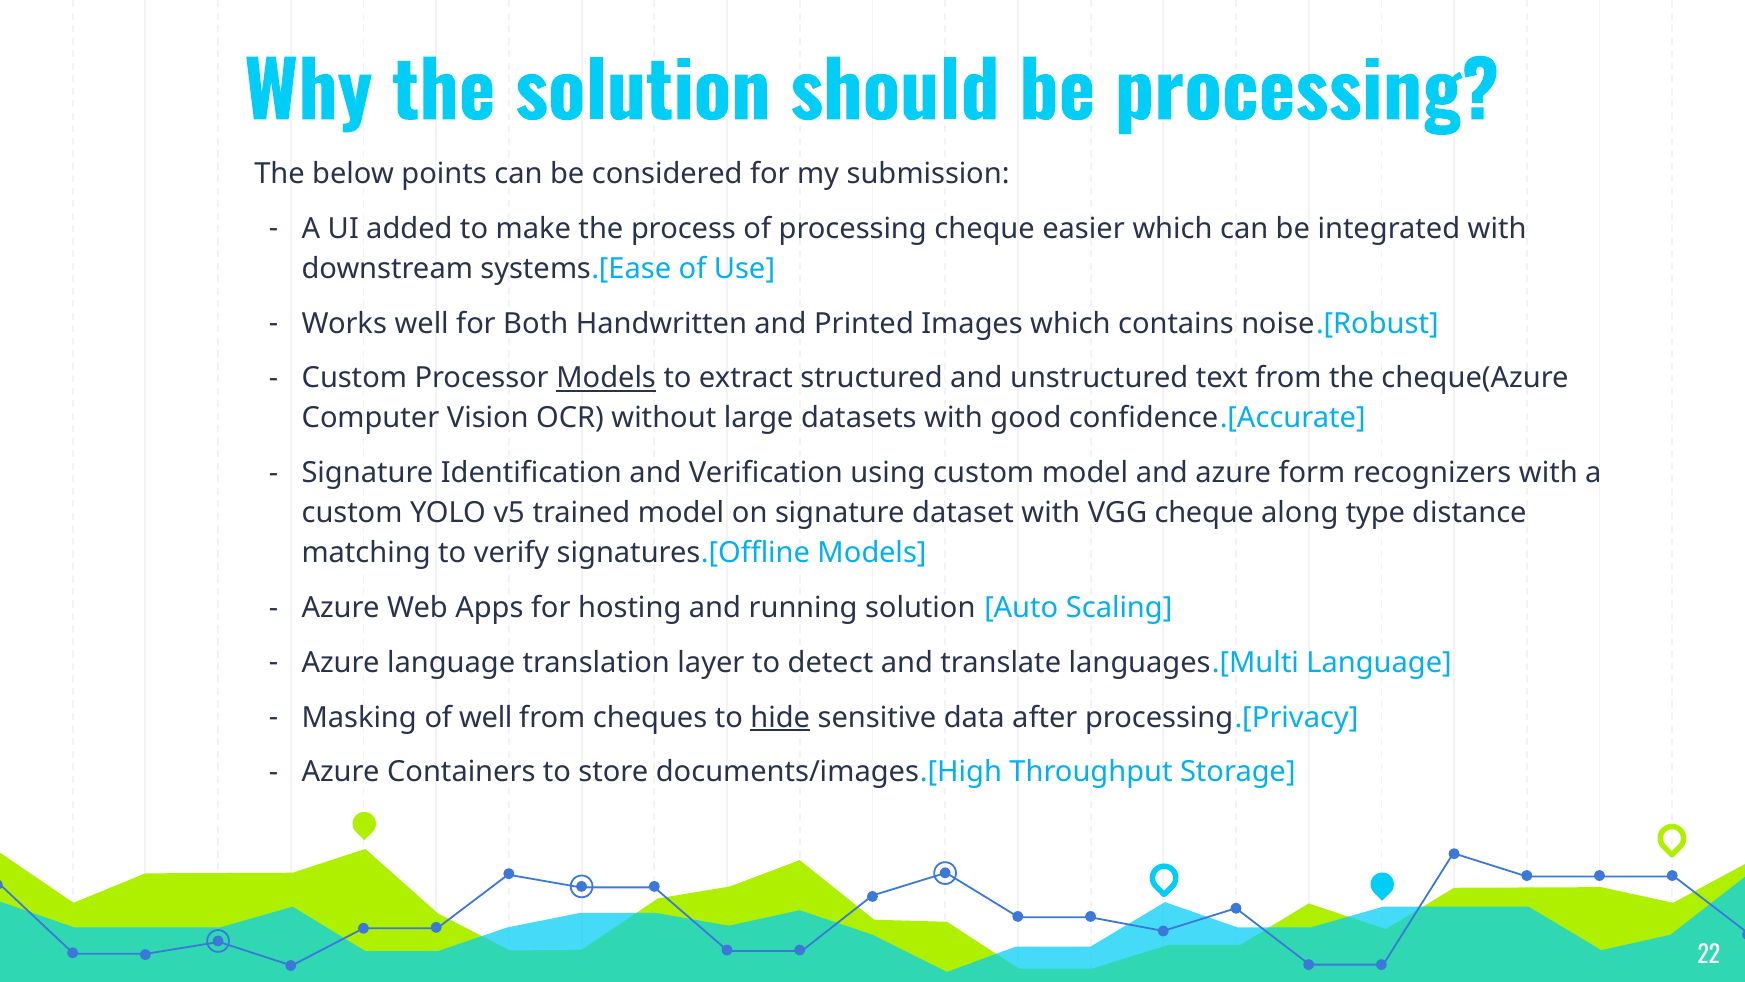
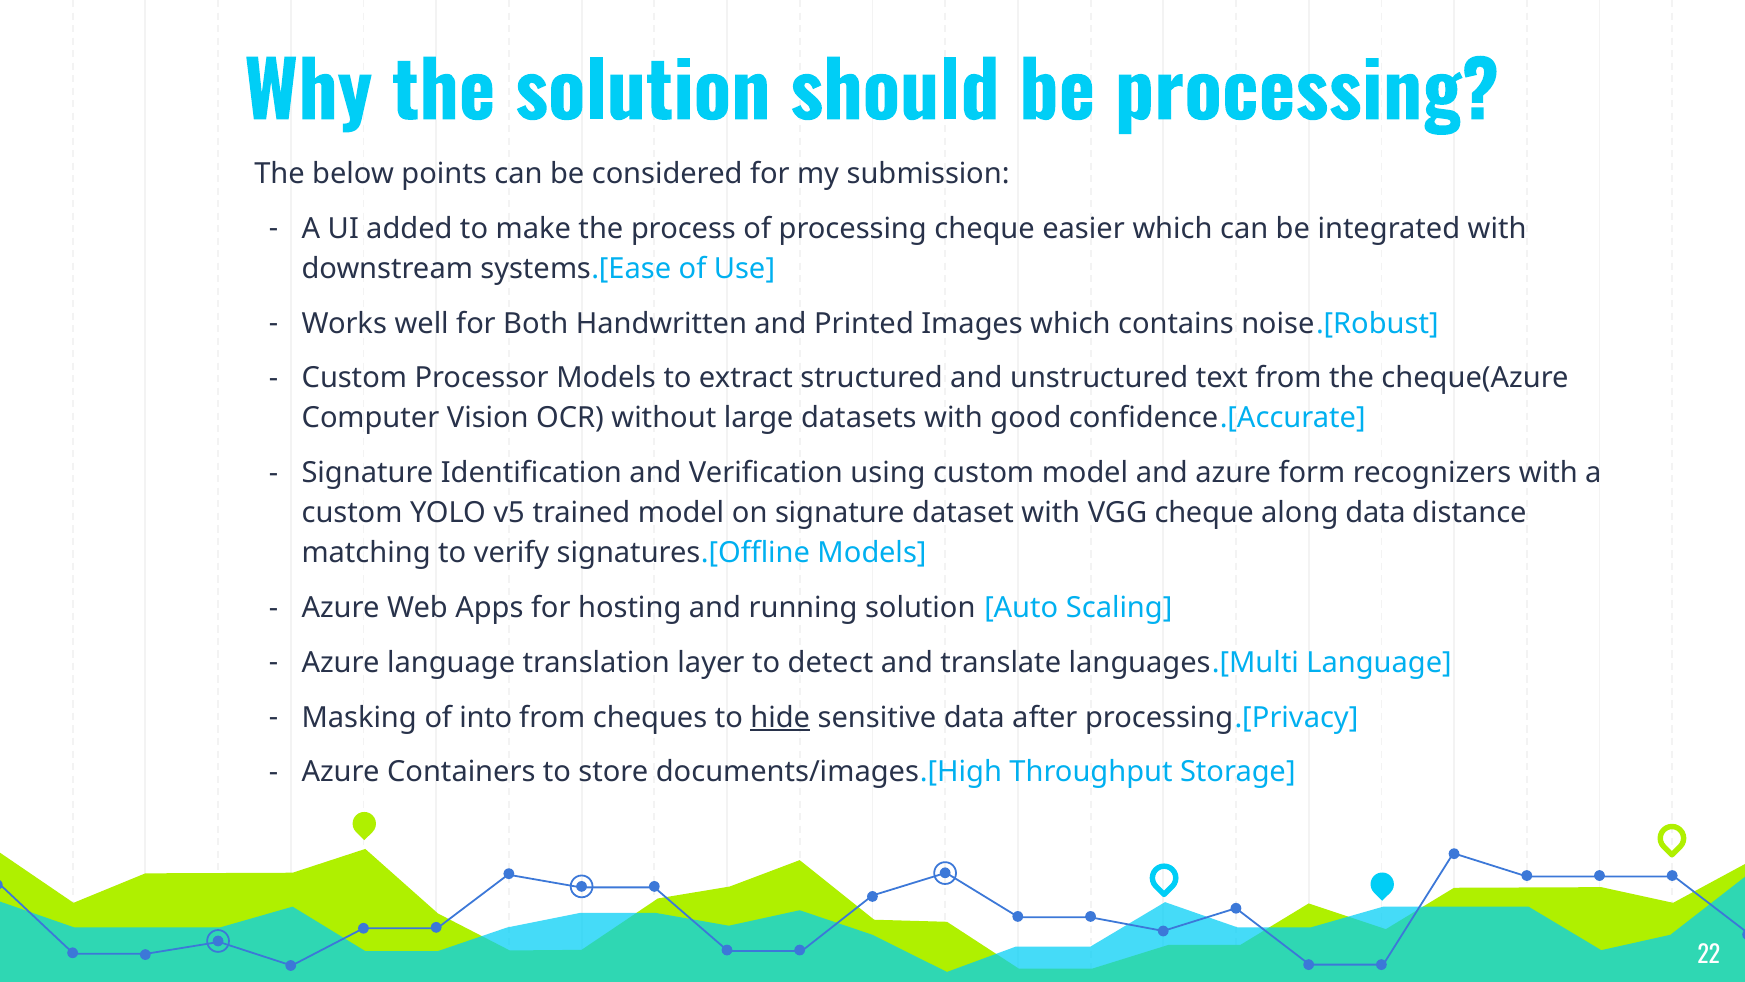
Models at (606, 378) underline: present -> none
along type: type -> data
of well: well -> into
